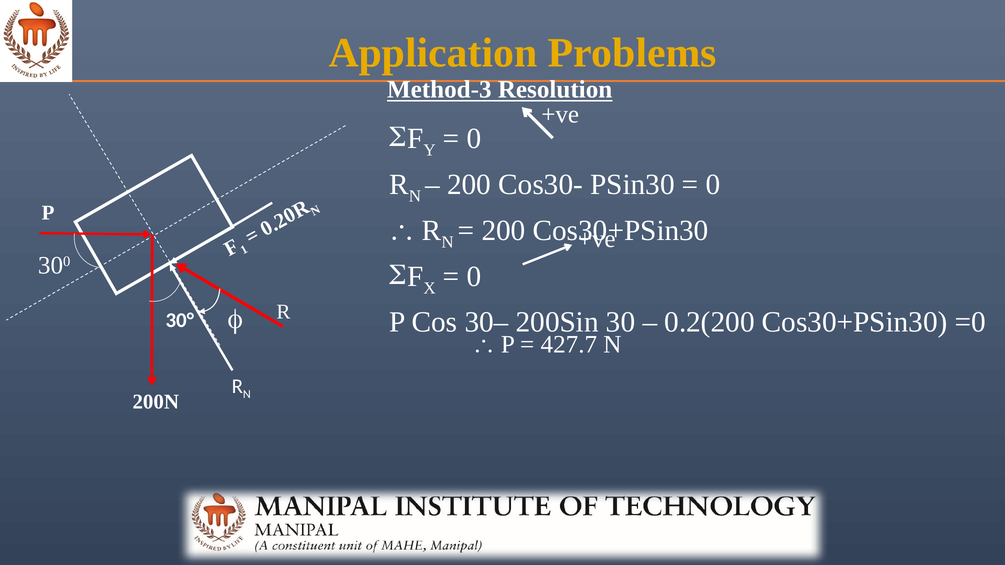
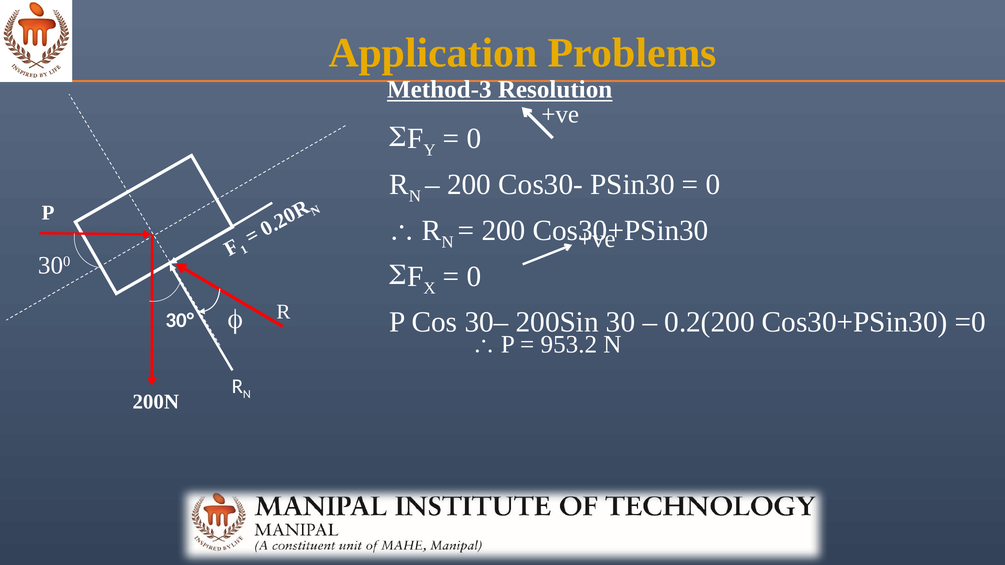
427.7: 427.7 -> 953.2
